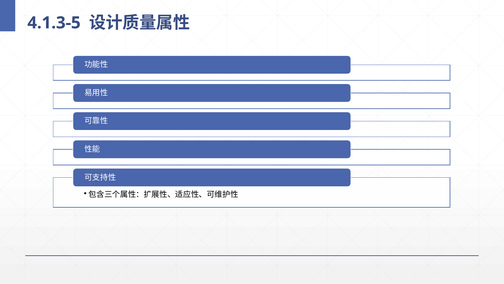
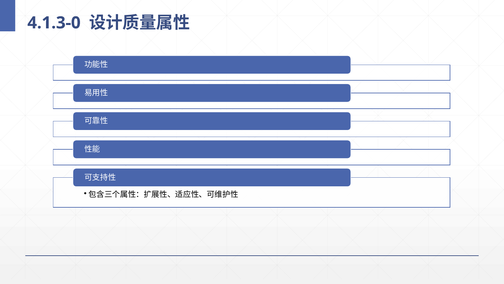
4.1.3-5: 4.1.3-5 -> 4.1.3-0
